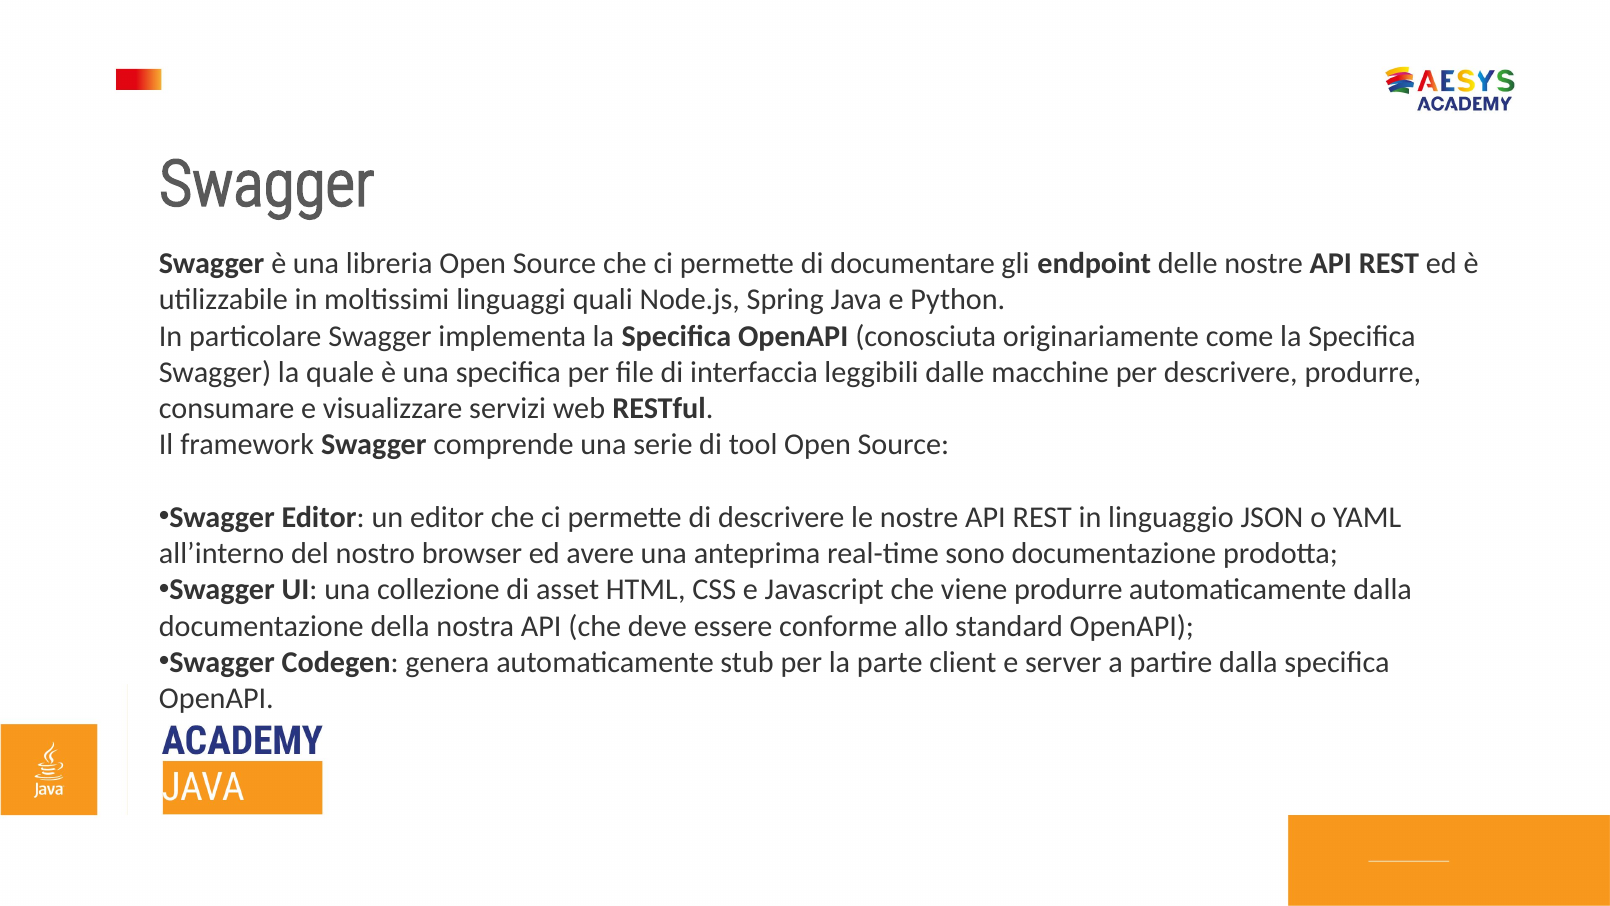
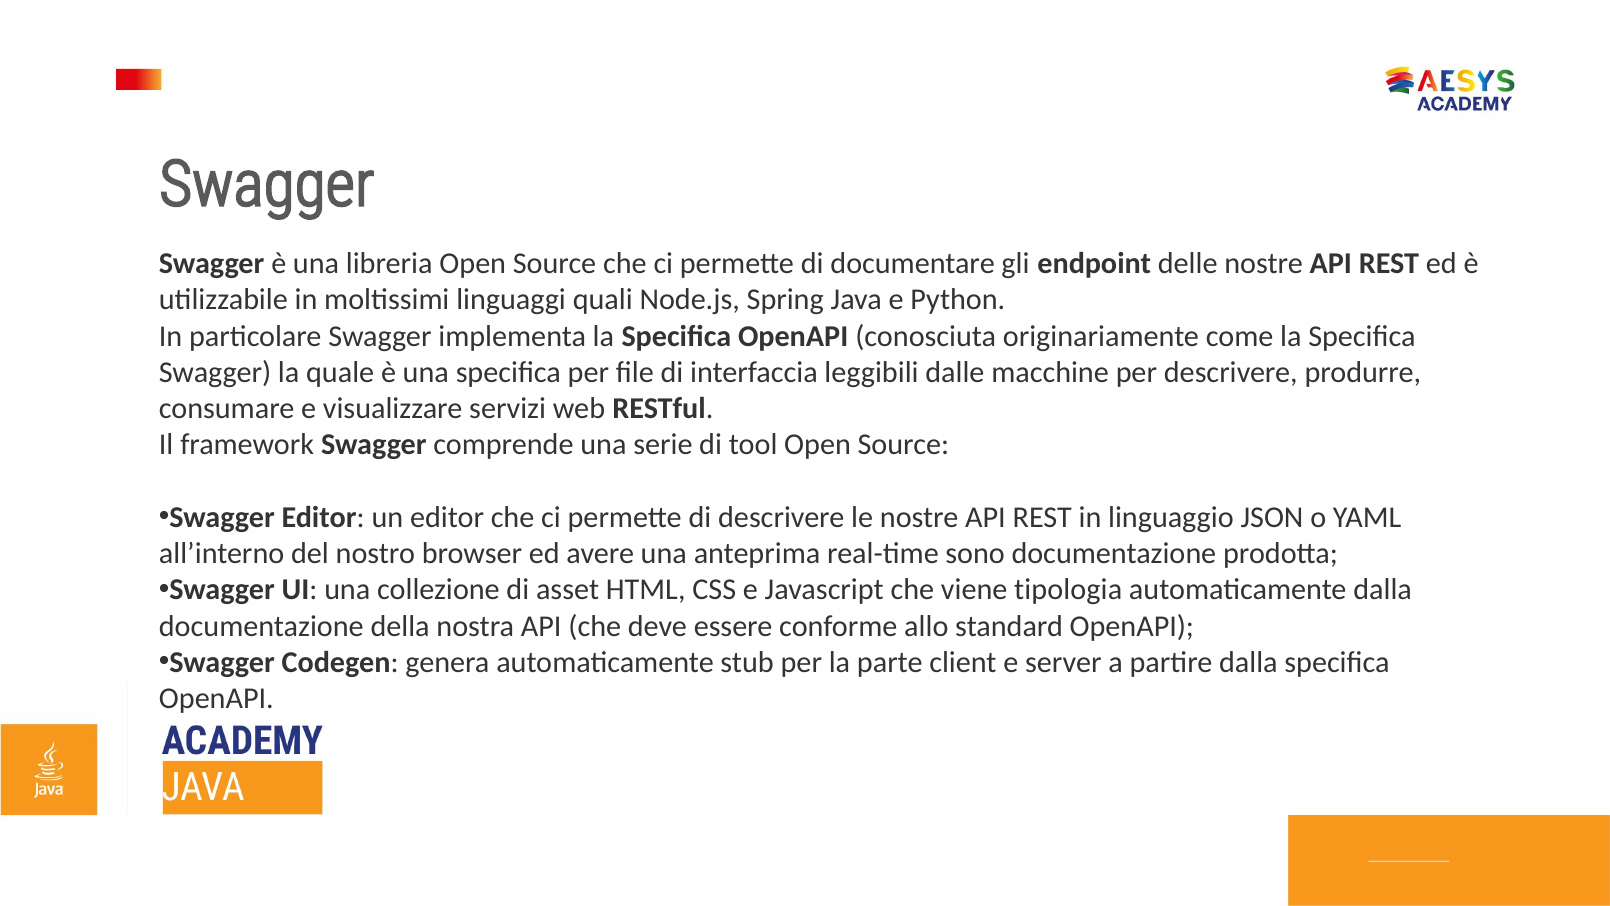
viene produrre: produrre -> tipologia
